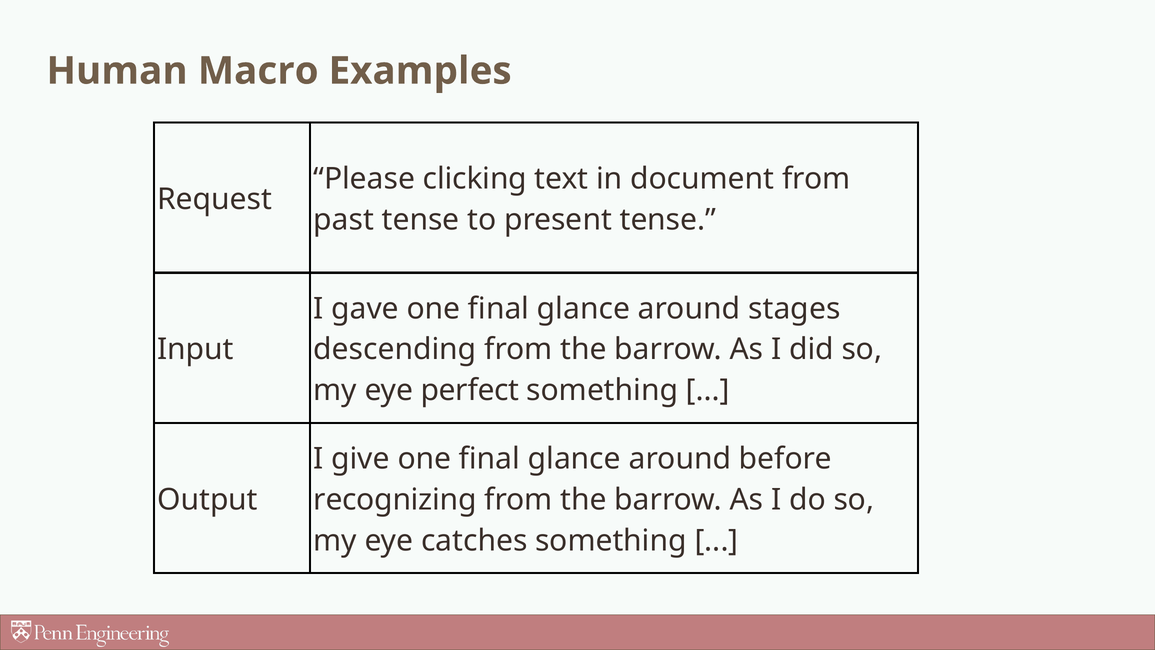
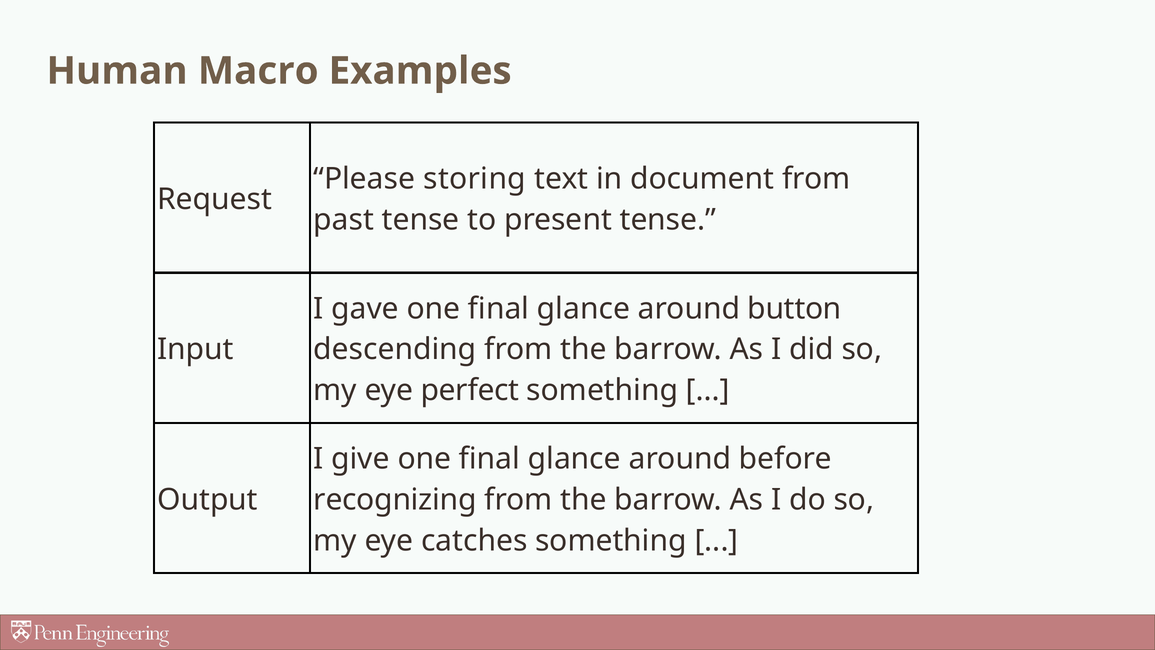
clicking: clicking -> storing
stages: stages -> button
